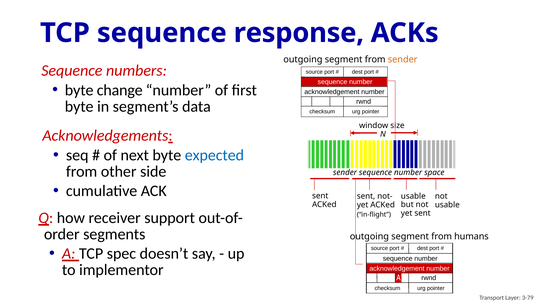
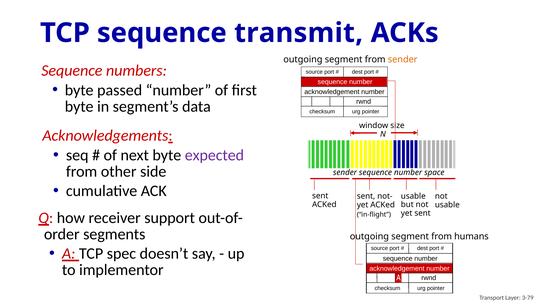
response: response -> transmit
change: change -> passed
expected colour: blue -> purple
